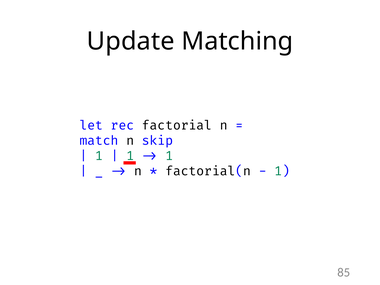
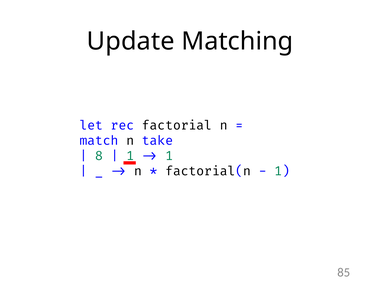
skip: skip -> take
1 at (99, 156): 1 -> 8
